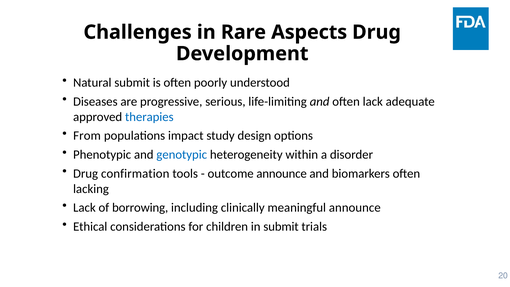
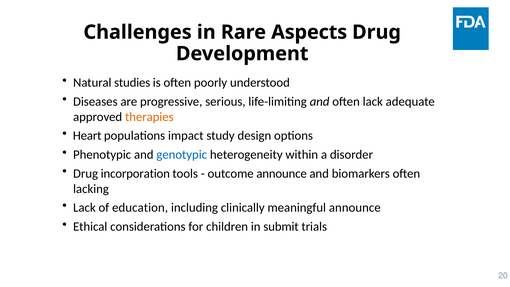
Natural submit: submit -> studies
therapies colour: blue -> orange
From: From -> Heart
confirmation: confirmation -> incorporation
borrowing: borrowing -> education
